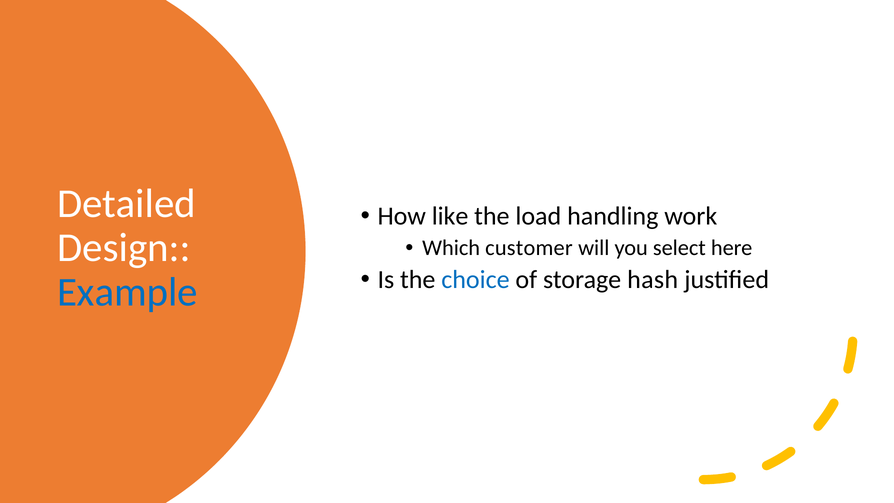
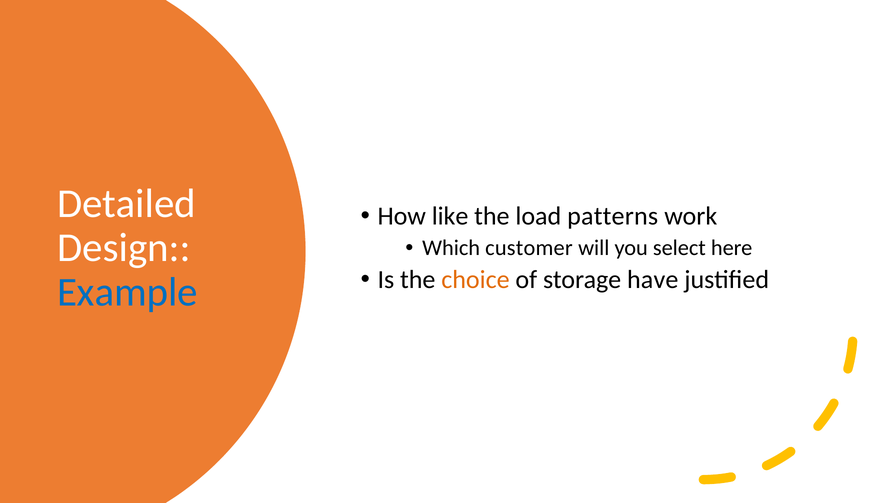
handling: handling -> patterns
choice colour: blue -> orange
hash: hash -> have
